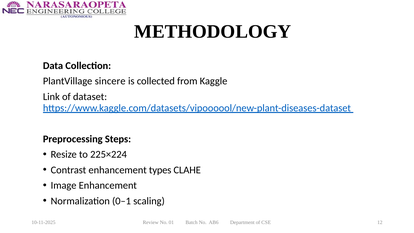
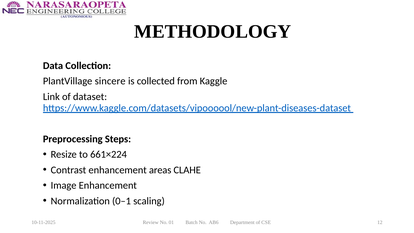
225×224: 225×224 -> 661×224
types: types -> areas
